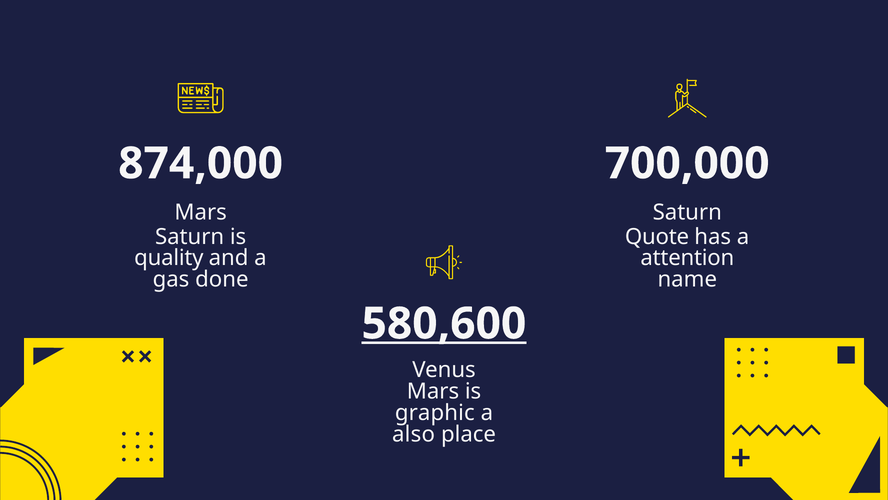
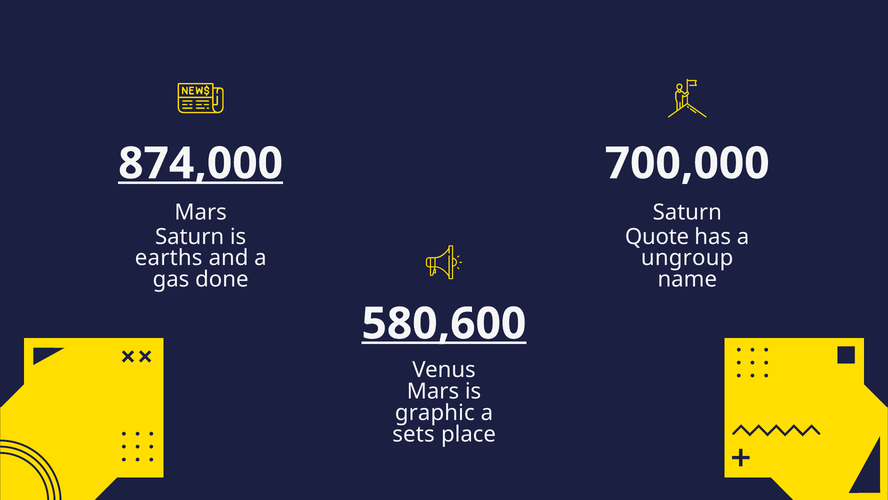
874,000 underline: none -> present
quality: quality -> earths
attention: attention -> ungroup
also: also -> sets
